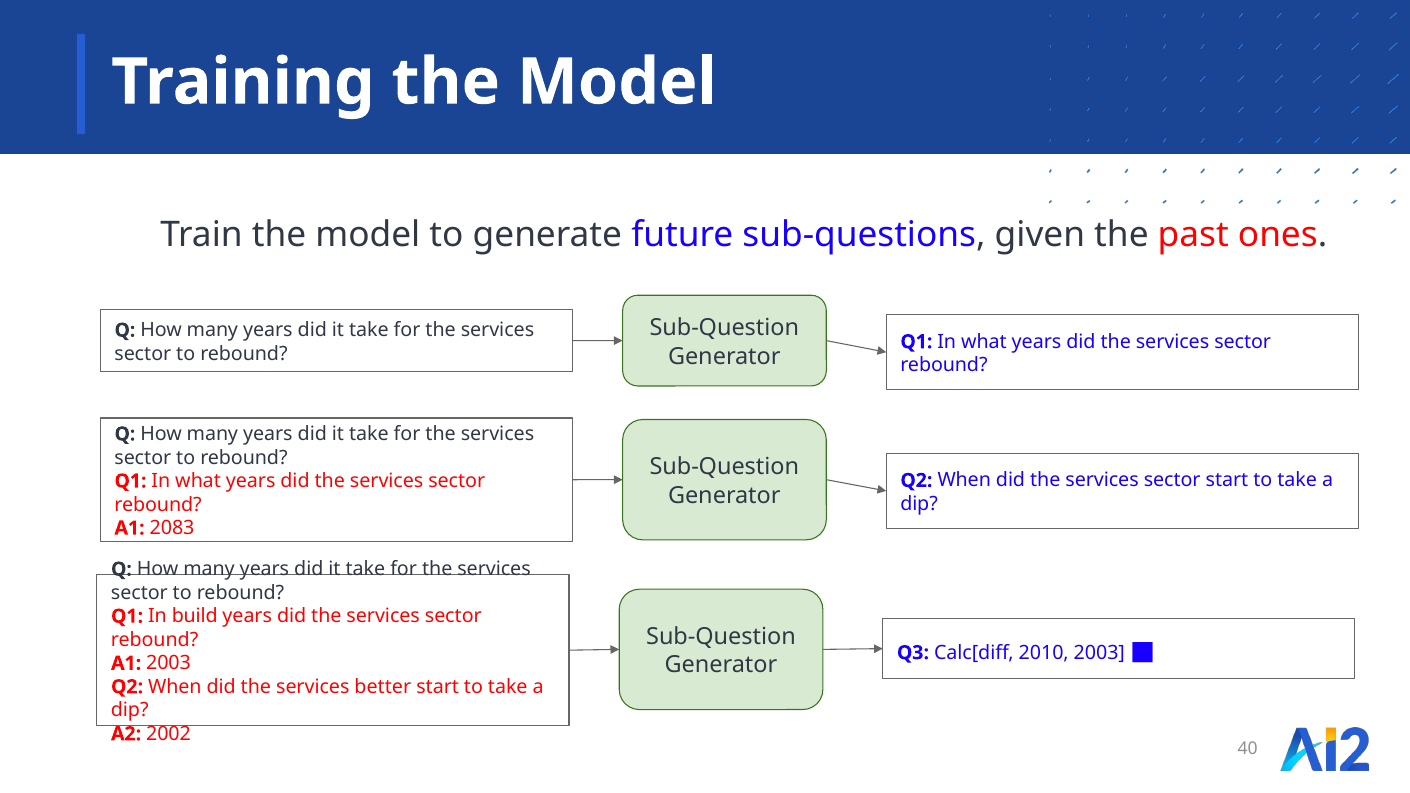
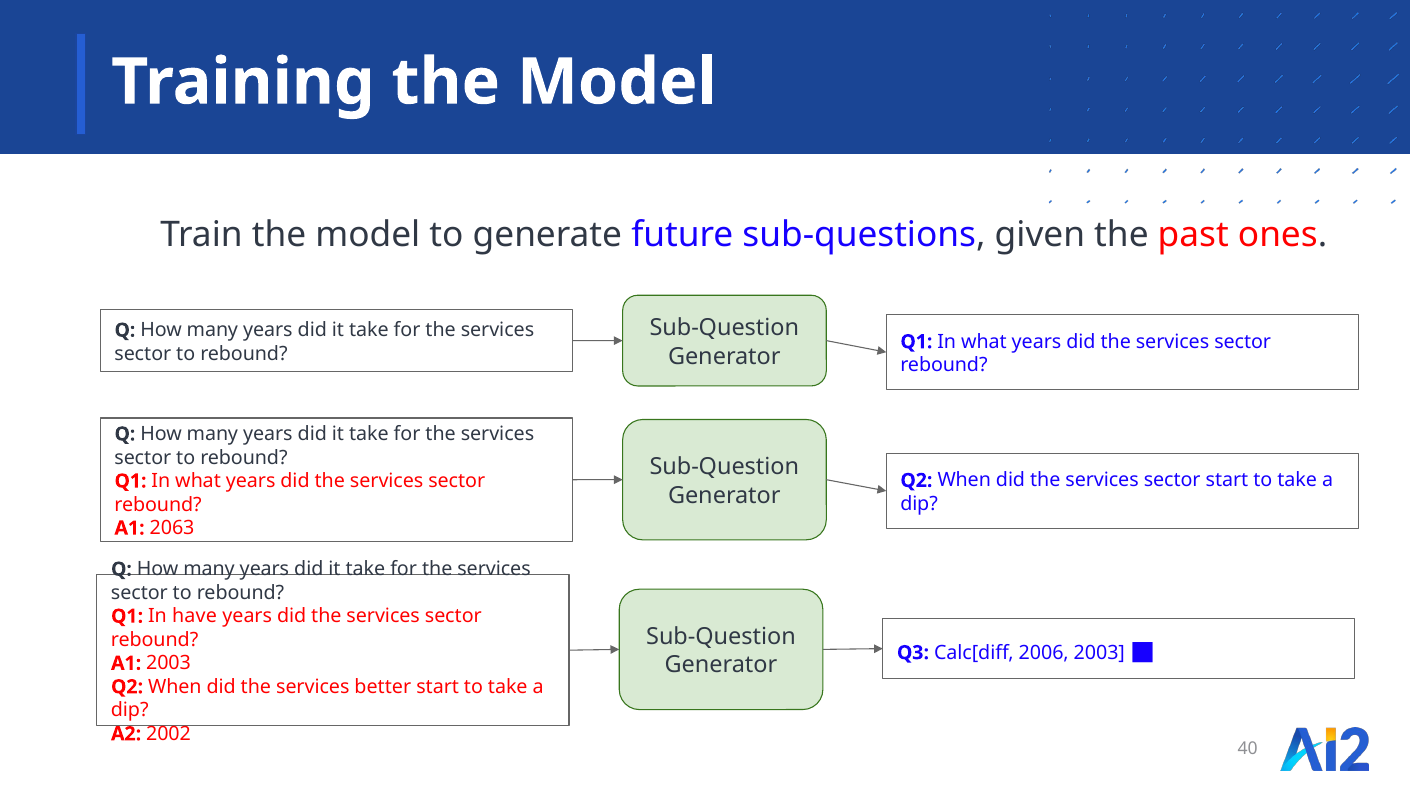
2083: 2083 -> 2063
build: build -> have
2010: 2010 -> 2006
